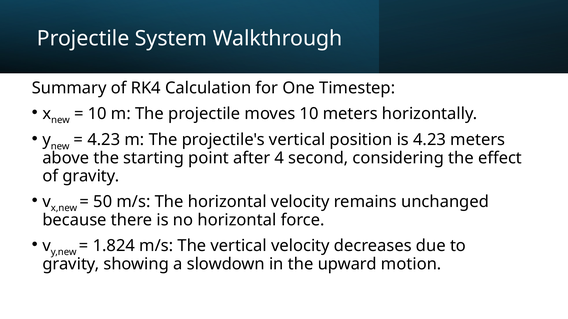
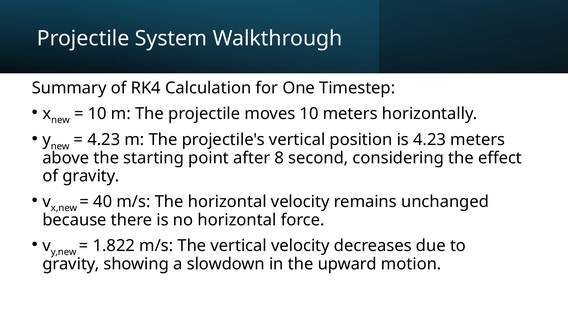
4: 4 -> 8
50: 50 -> 40
1.824: 1.824 -> 1.822
